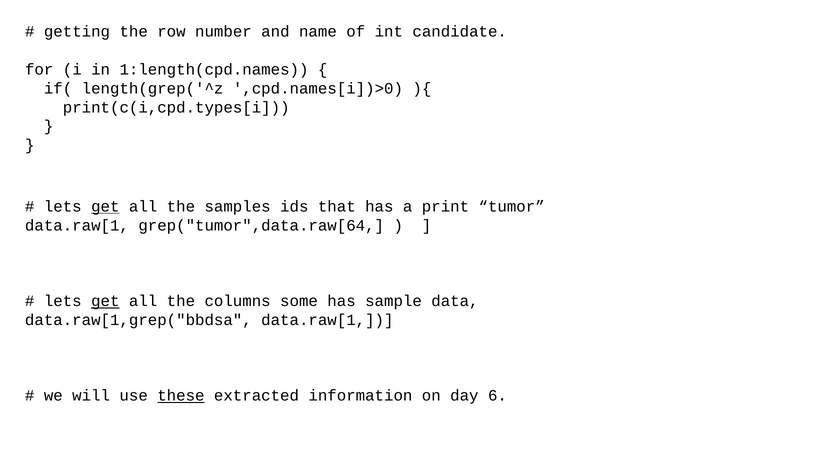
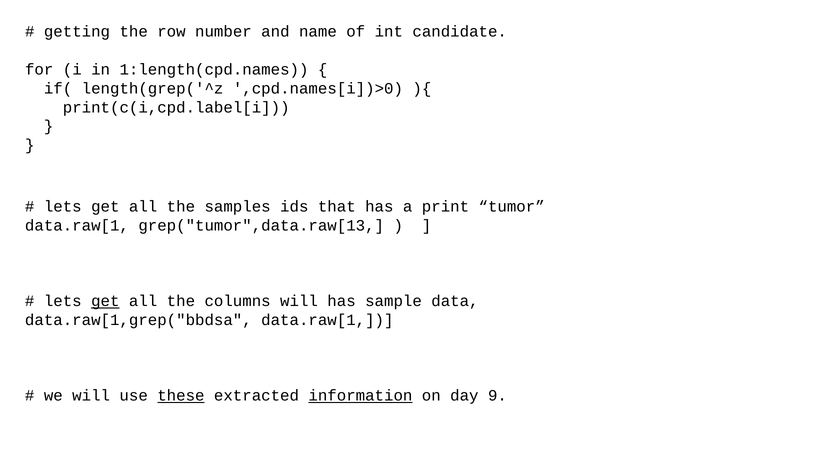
print(c(i,cpd.types[i: print(c(i,cpd.types[i -> print(c(i,cpd.label[i
get at (105, 206) underline: present -> none
grep("tumor",data.raw[64: grep("tumor",data.raw[64 -> grep("tumor",data.raw[13
columns some: some -> will
information underline: none -> present
6: 6 -> 9
